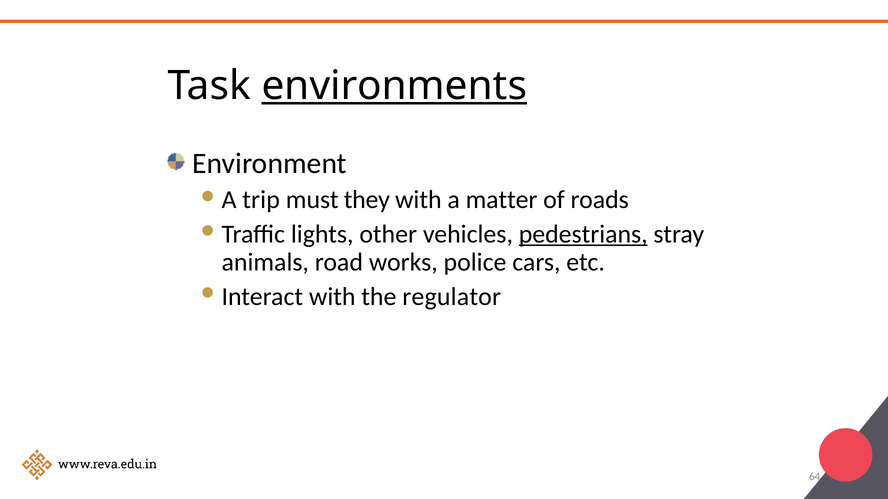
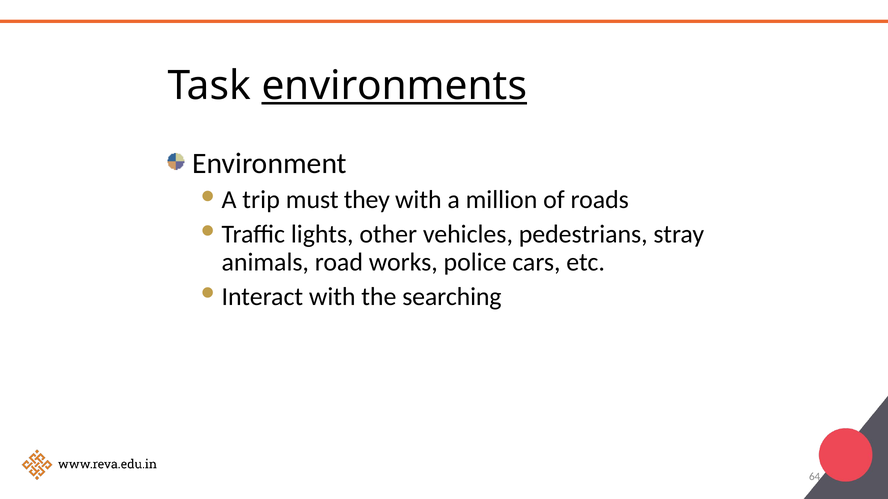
matter: matter -> million
pedestrians underline: present -> none
regulator: regulator -> searching
